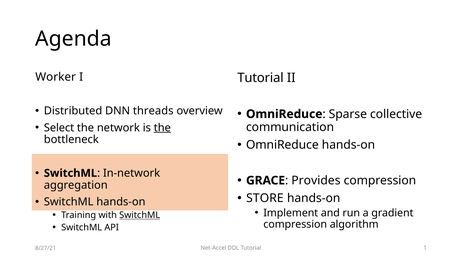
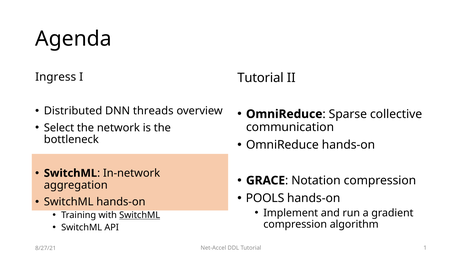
Worker: Worker -> Ingress
the at (162, 128) underline: present -> none
Provides: Provides -> Notation
STORE: STORE -> POOLS
